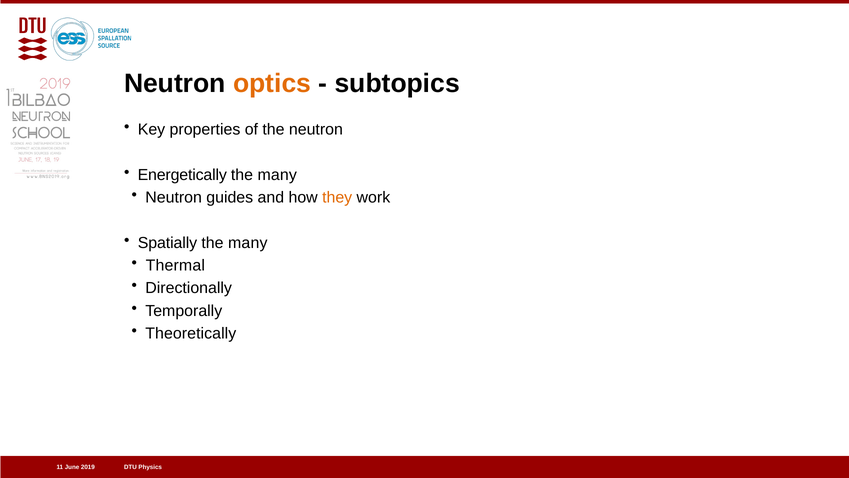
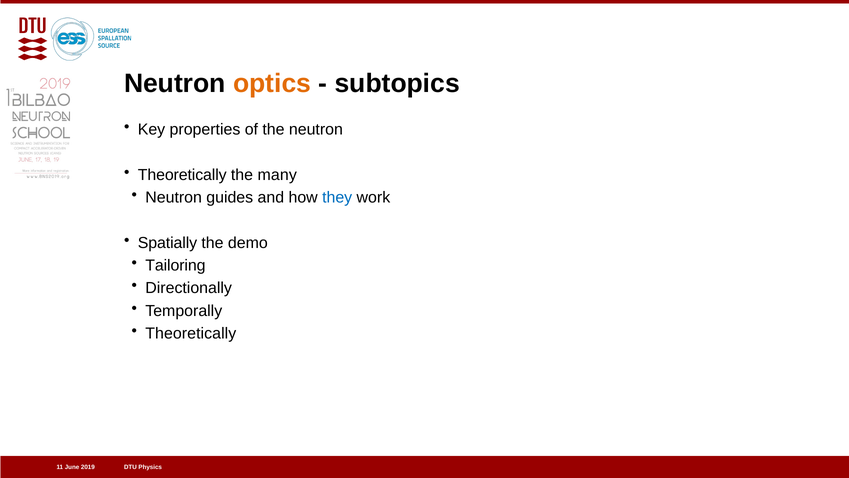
Energetically at (182, 175): Energetically -> Theoretically
they colour: orange -> blue
many at (248, 243): many -> demo
Thermal: Thermal -> Tailoring
